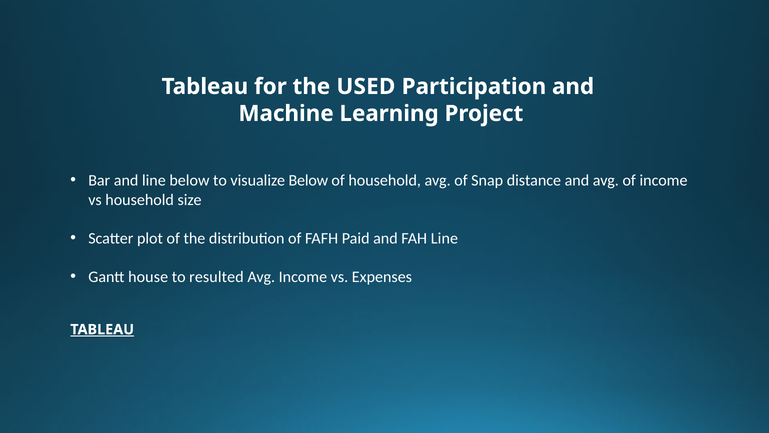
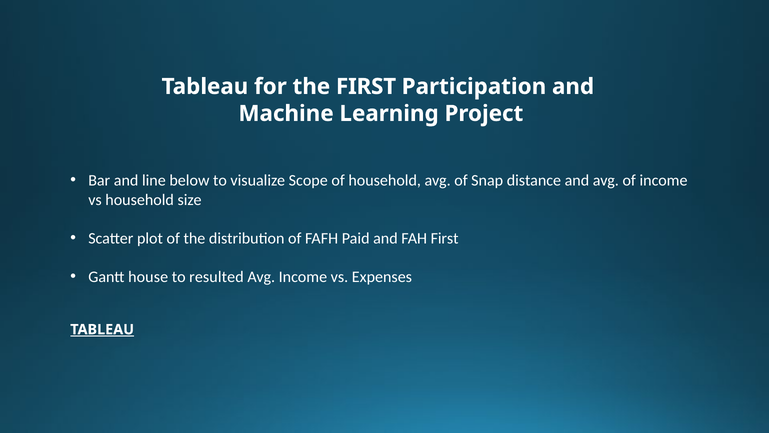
the USED: USED -> FIRST
visualize Below: Below -> Scope
FAH Line: Line -> First
